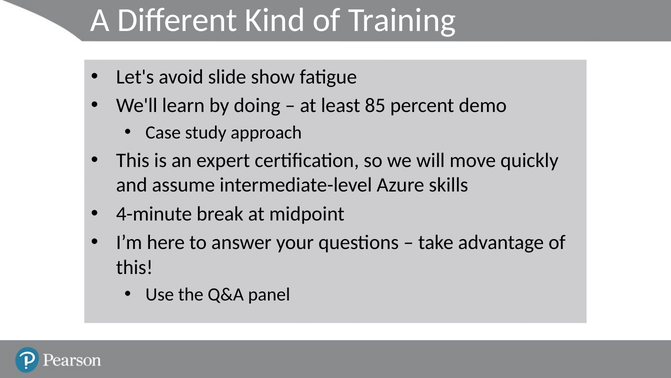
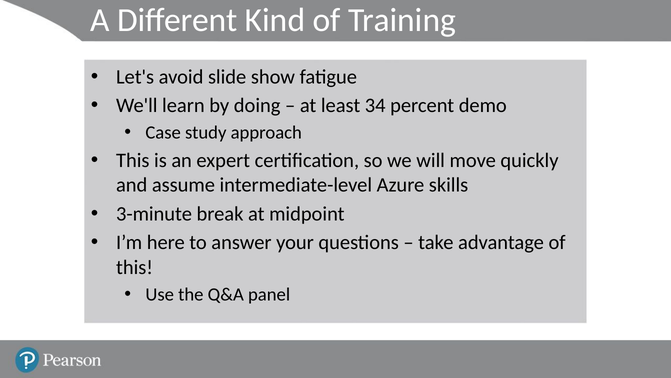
85: 85 -> 34
4-minute: 4-minute -> 3-minute
